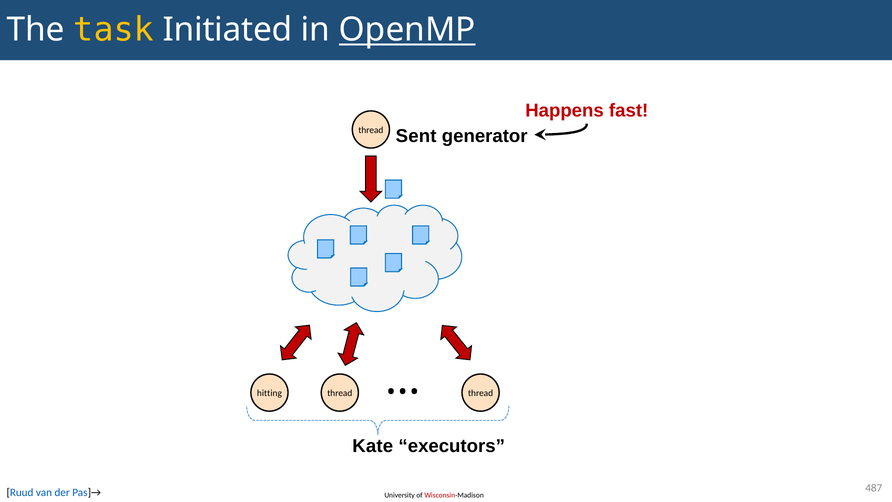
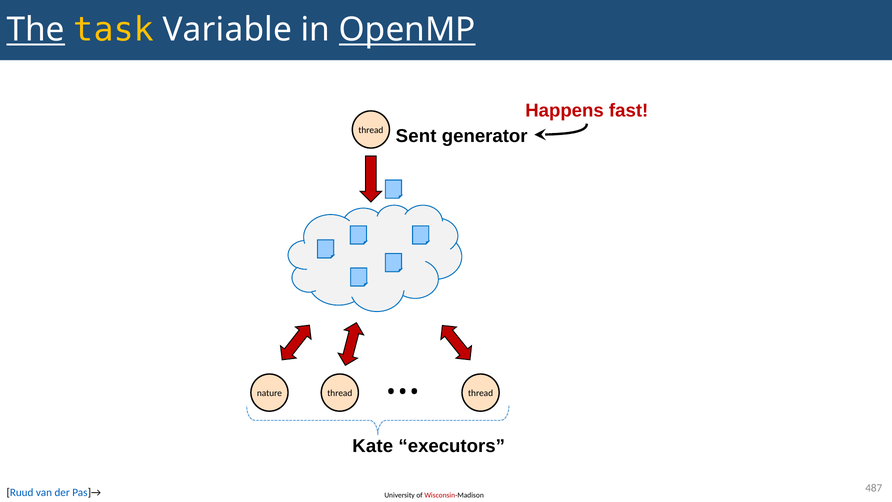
The underline: none -> present
Initiated: Initiated -> Variable
hitting: hitting -> nature
